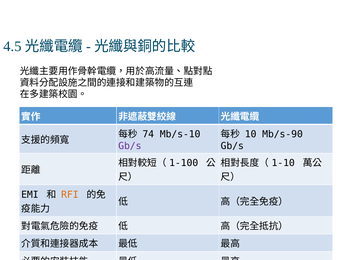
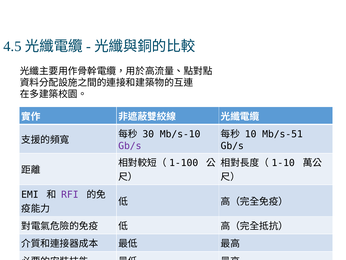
74: 74 -> 30
Mb/s-90: Mb/s-90 -> Mb/s-51
RFI colour: orange -> purple
